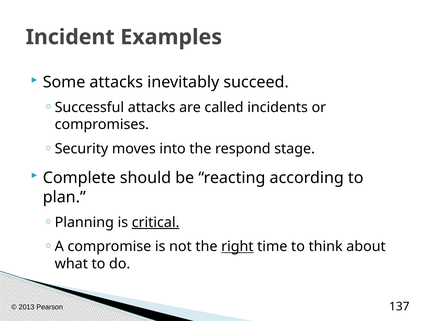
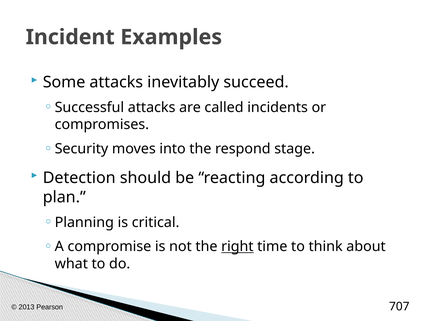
Complete: Complete -> Detection
critical underline: present -> none
137: 137 -> 707
